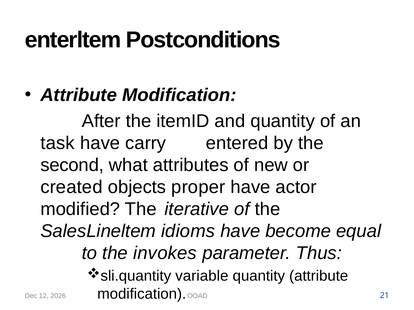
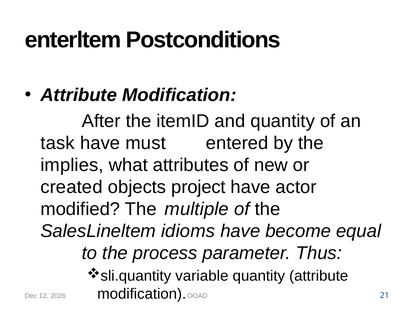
carry: carry -> must
second: second -> implies
proper: proper -> project
iterative: iterative -> multiple
invokes: invokes -> process
